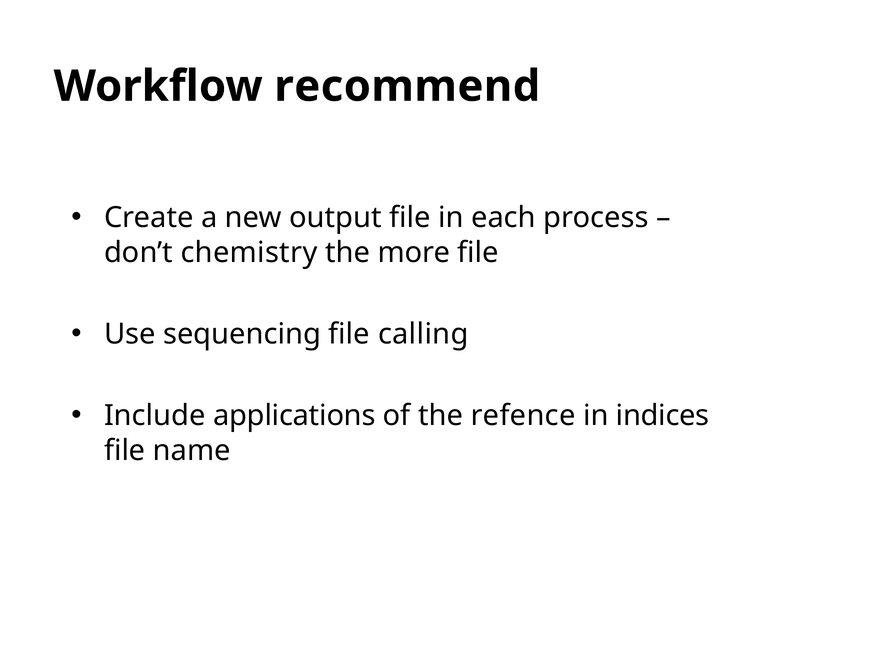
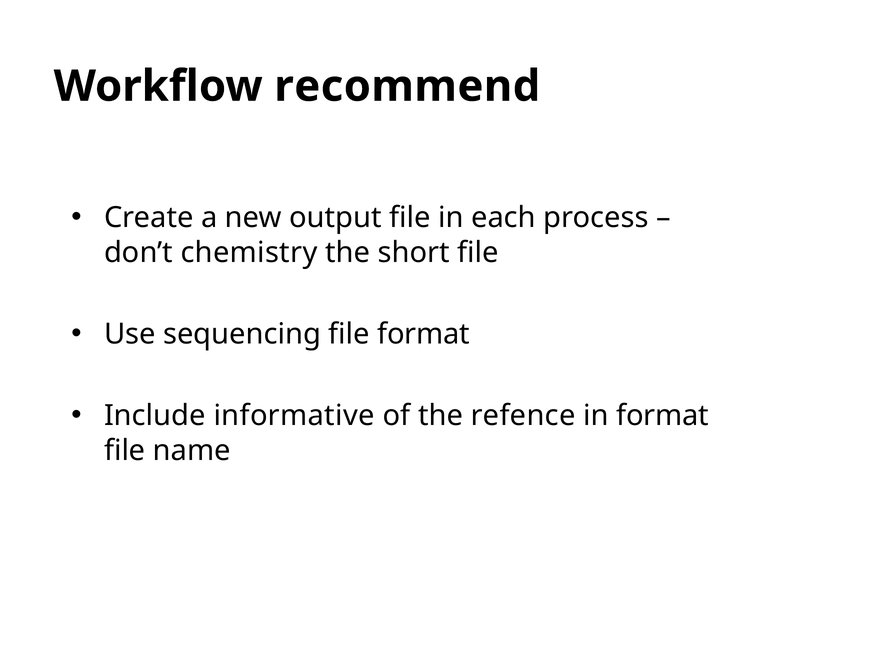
more: more -> short
file calling: calling -> format
applications: applications -> informative
in indices: indices -> format
